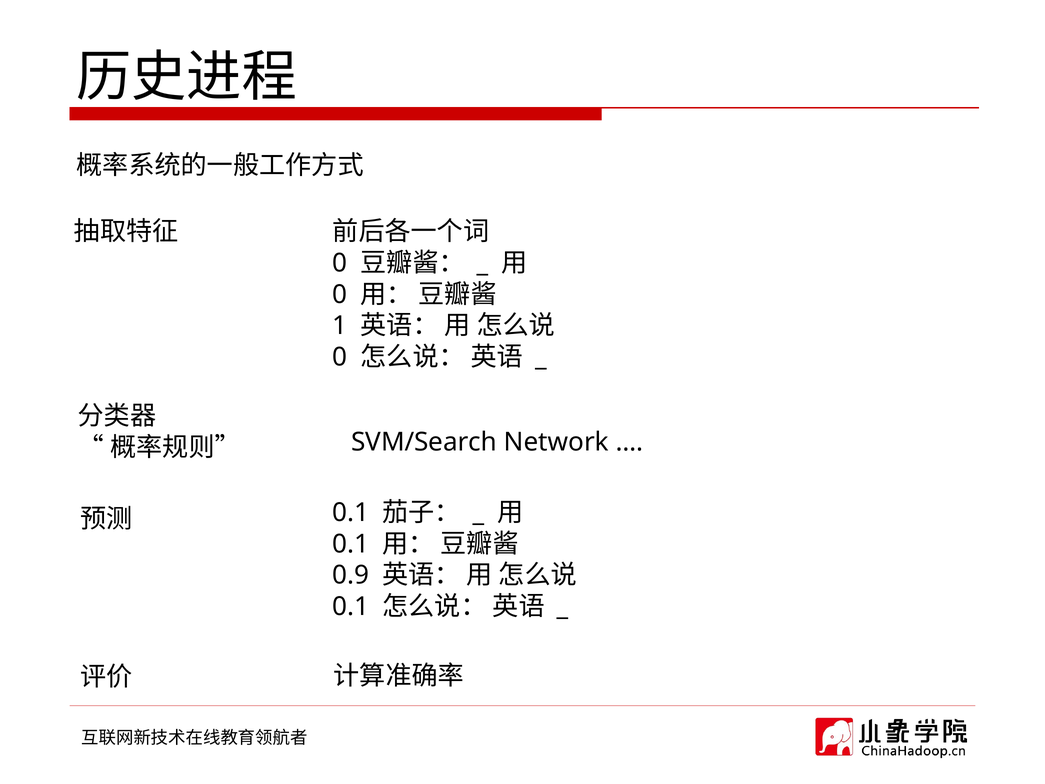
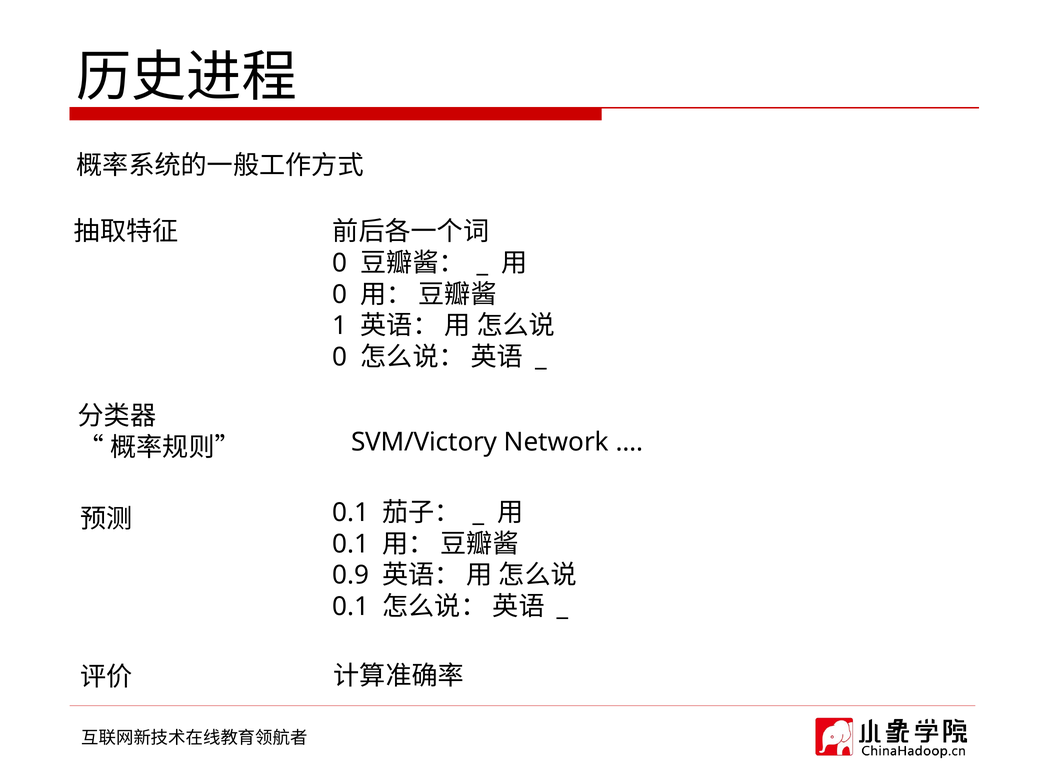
SVM/Search: SVM/Search -> SVM/Victory
